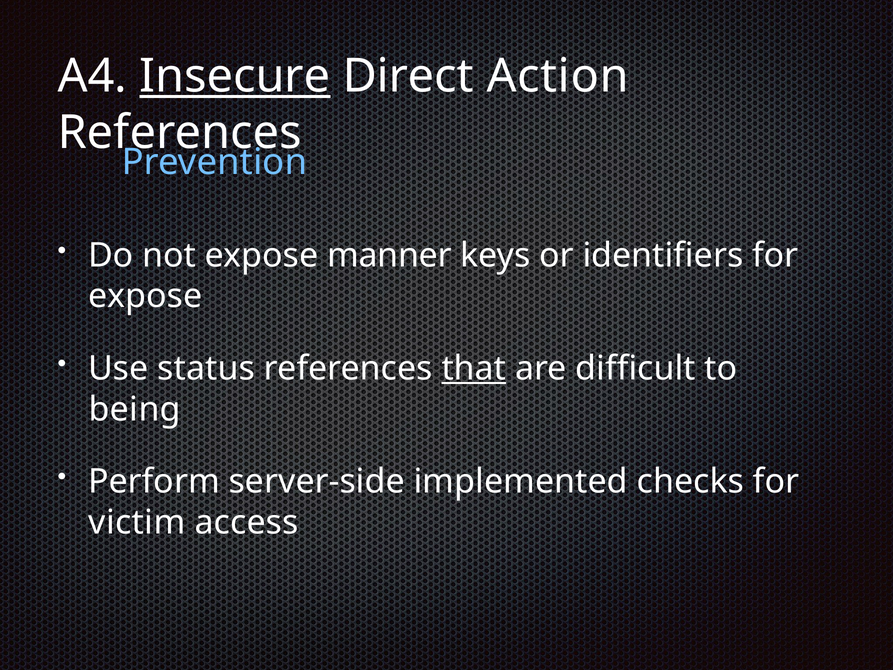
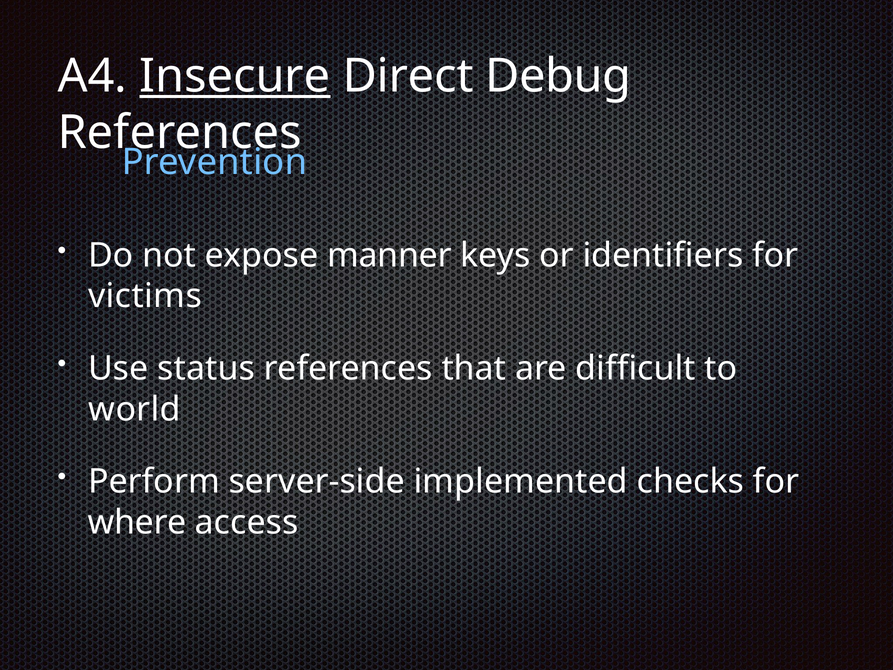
Action: Action -> Debug
expose at (145, 296): expose -> victims
that underline: present -> none
being: being -> world
victim: victim -> where
